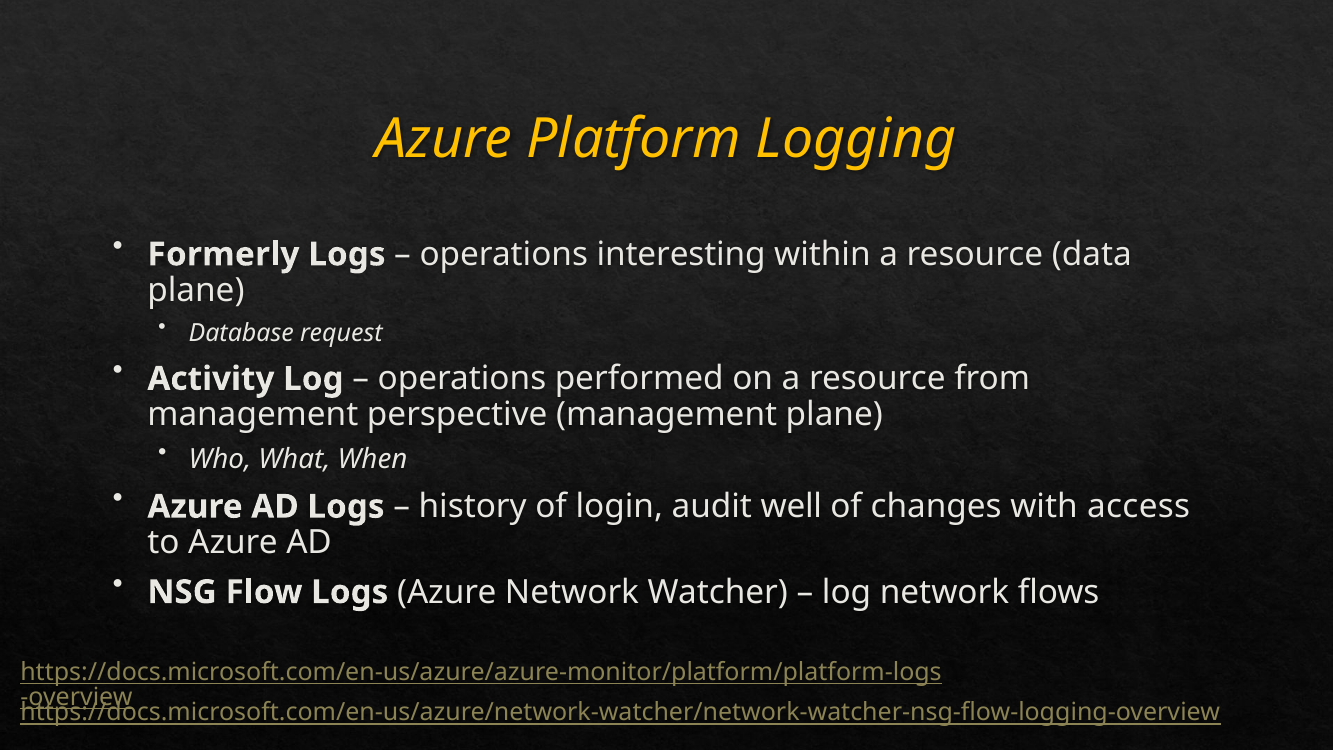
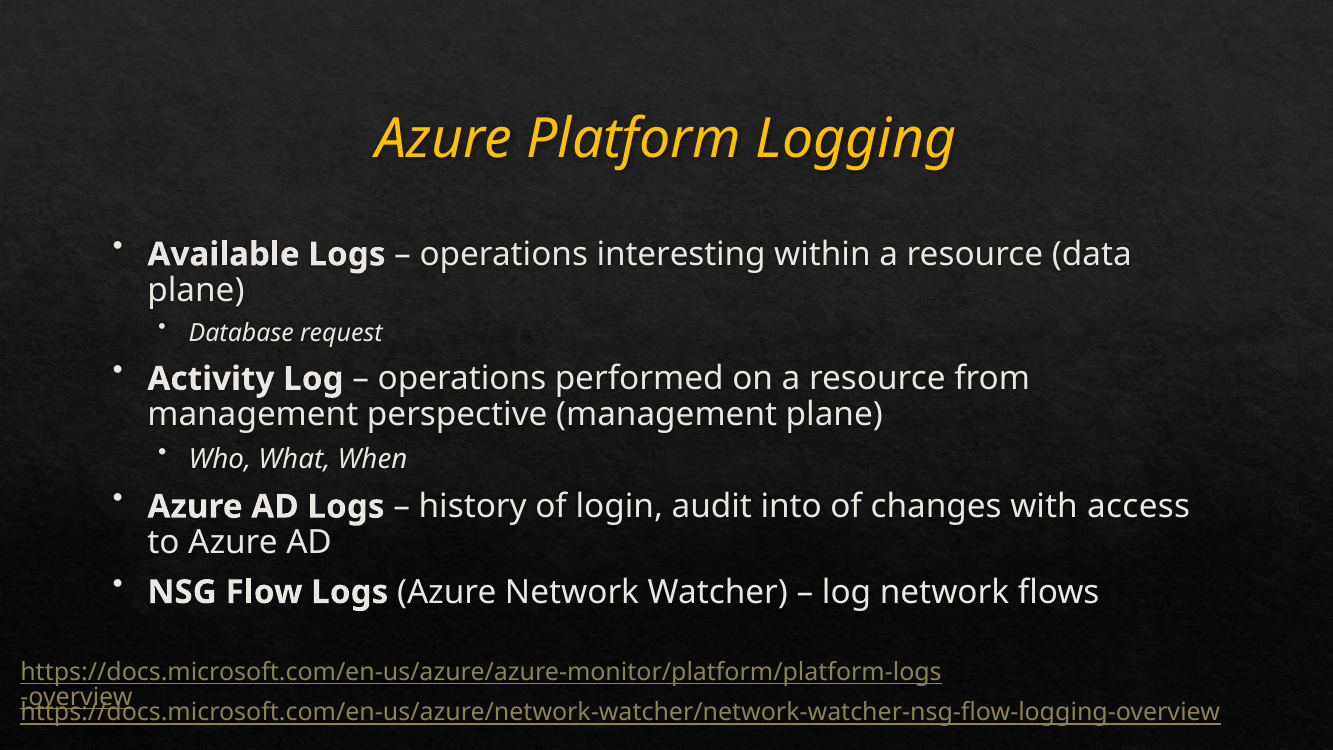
Formerly: Formerly -> Available
well: well -> into
